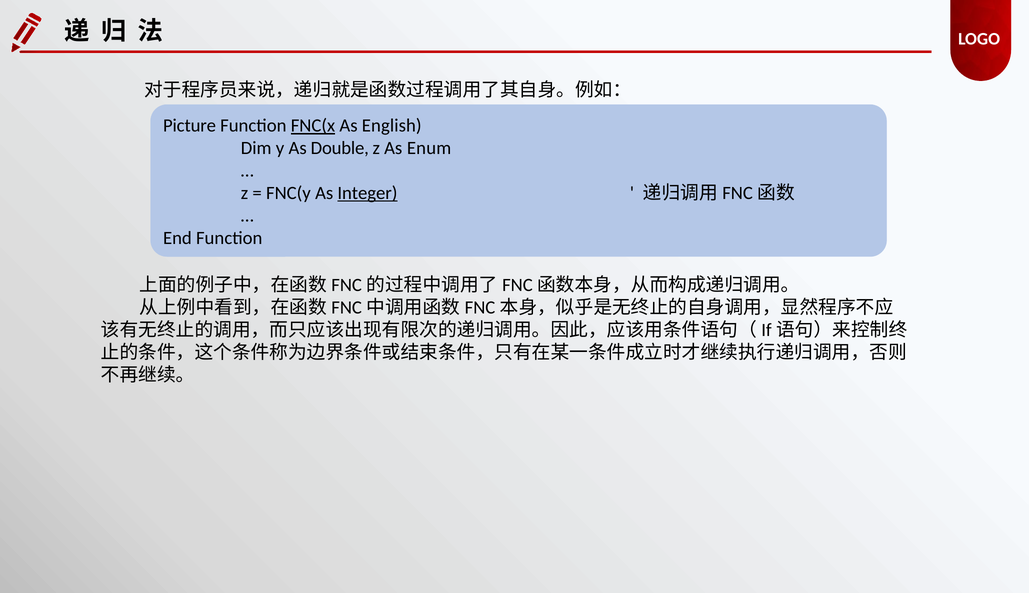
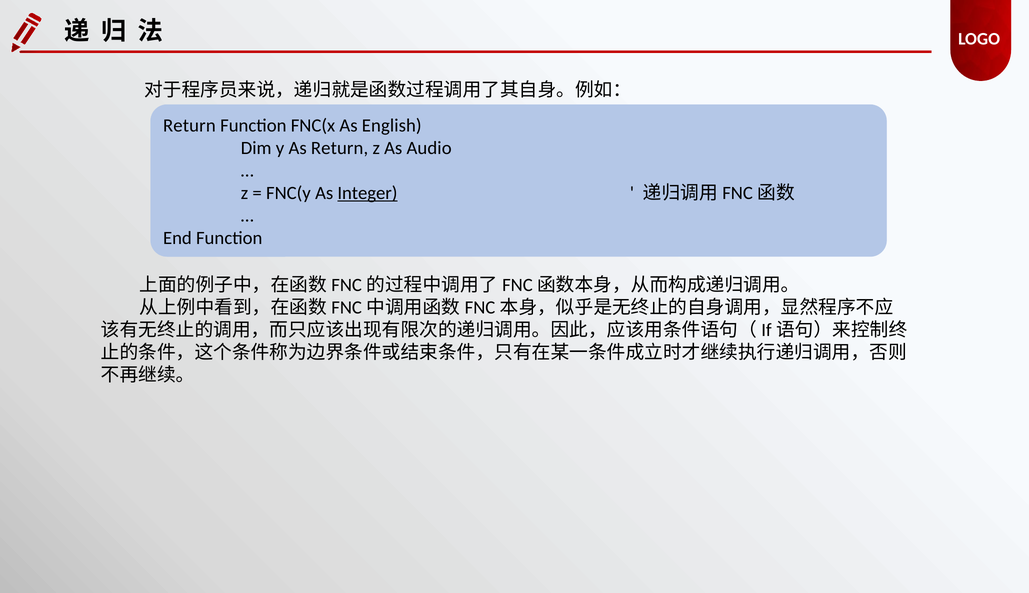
Picture at (190, 126): Picture -> Return
FNC(x underline: present -> none
As Double: Double -> Return
Enum: Enum -> Audio
